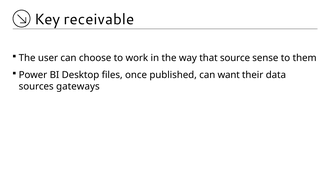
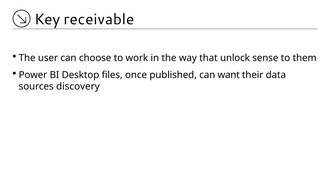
source: source -> unlock
gateways: gateways -> discovery
